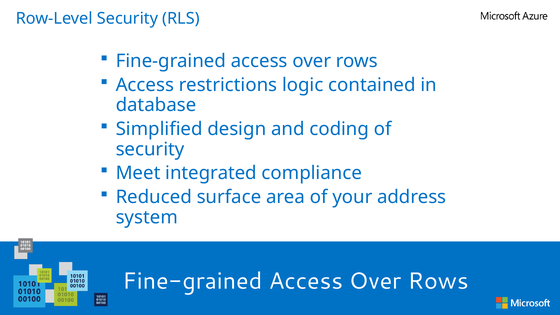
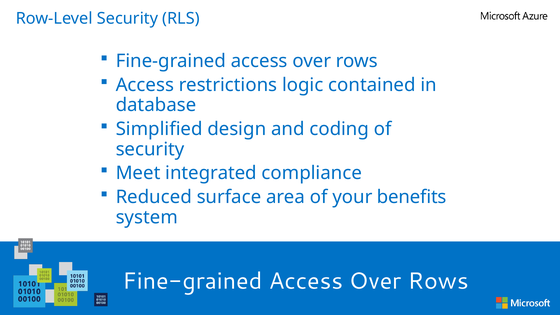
address: address -> benefits
